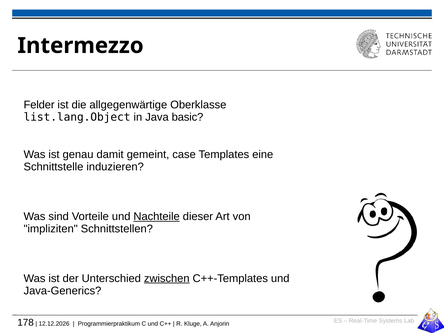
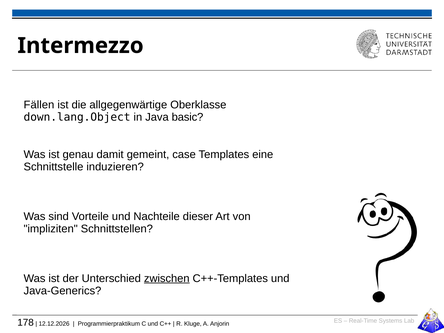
Felder: Felder -> Fällen
list.lang.Object: list.lang.Object -> down.lang.Object
Nachteile underline: present -> none
